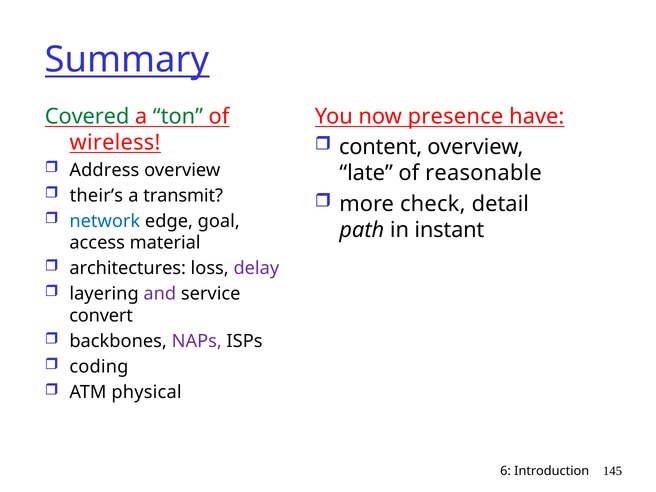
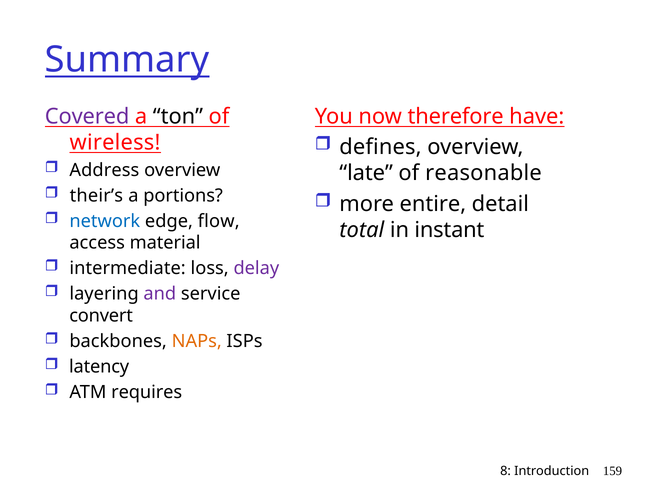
Covered colour: green -> purple
ton colour: green -> black
presence: presence -> therefore
content: content -> defines
transmit: transmit -> portions
check: check -> entire
goal: goal -> flow
path: path -> total
architectures: architectures -> intermediate
NAPs colour: purple -> orange
coding: coding -> latency
physical: physical -> requires
6: 6 -> 8
145: 145 -> 159
